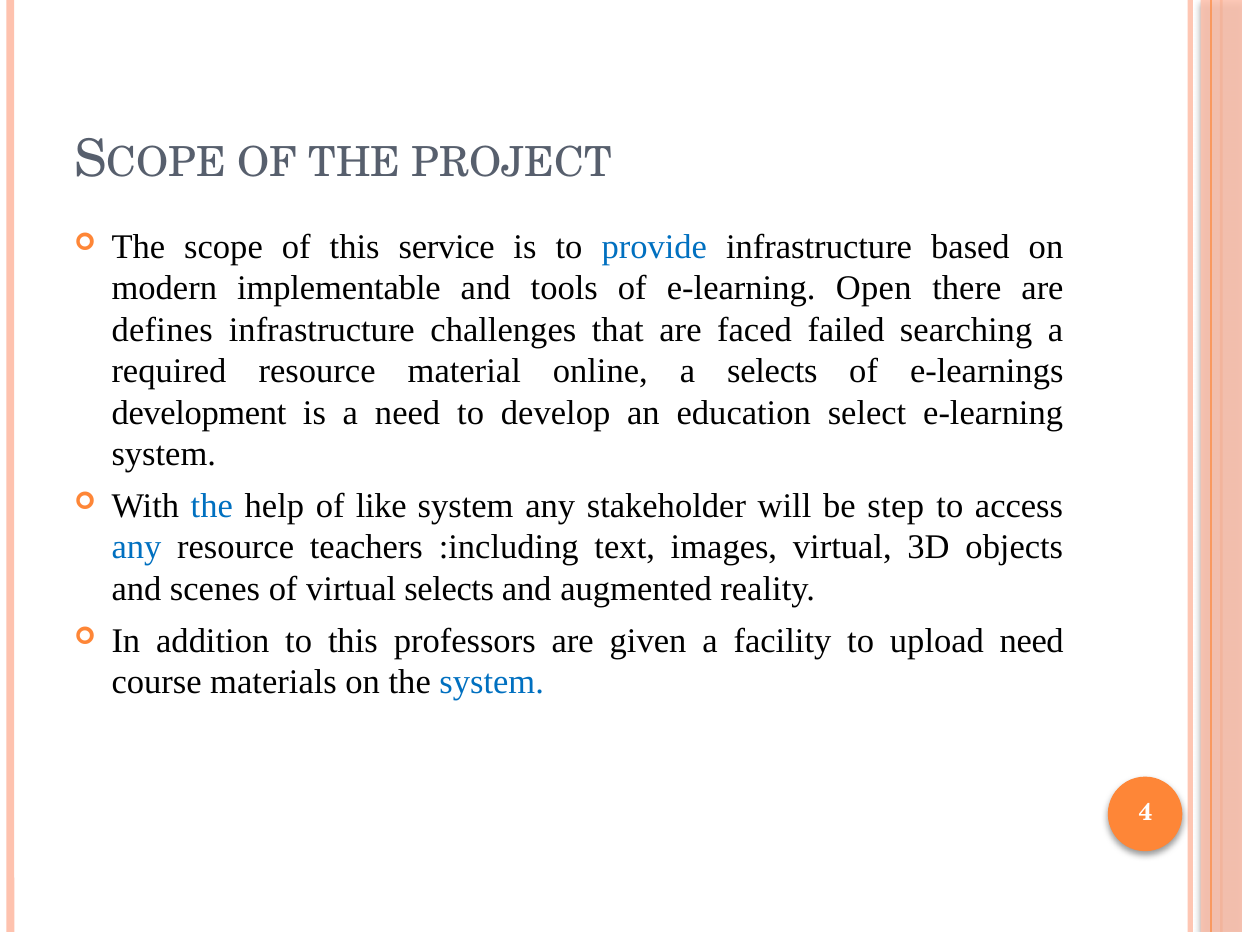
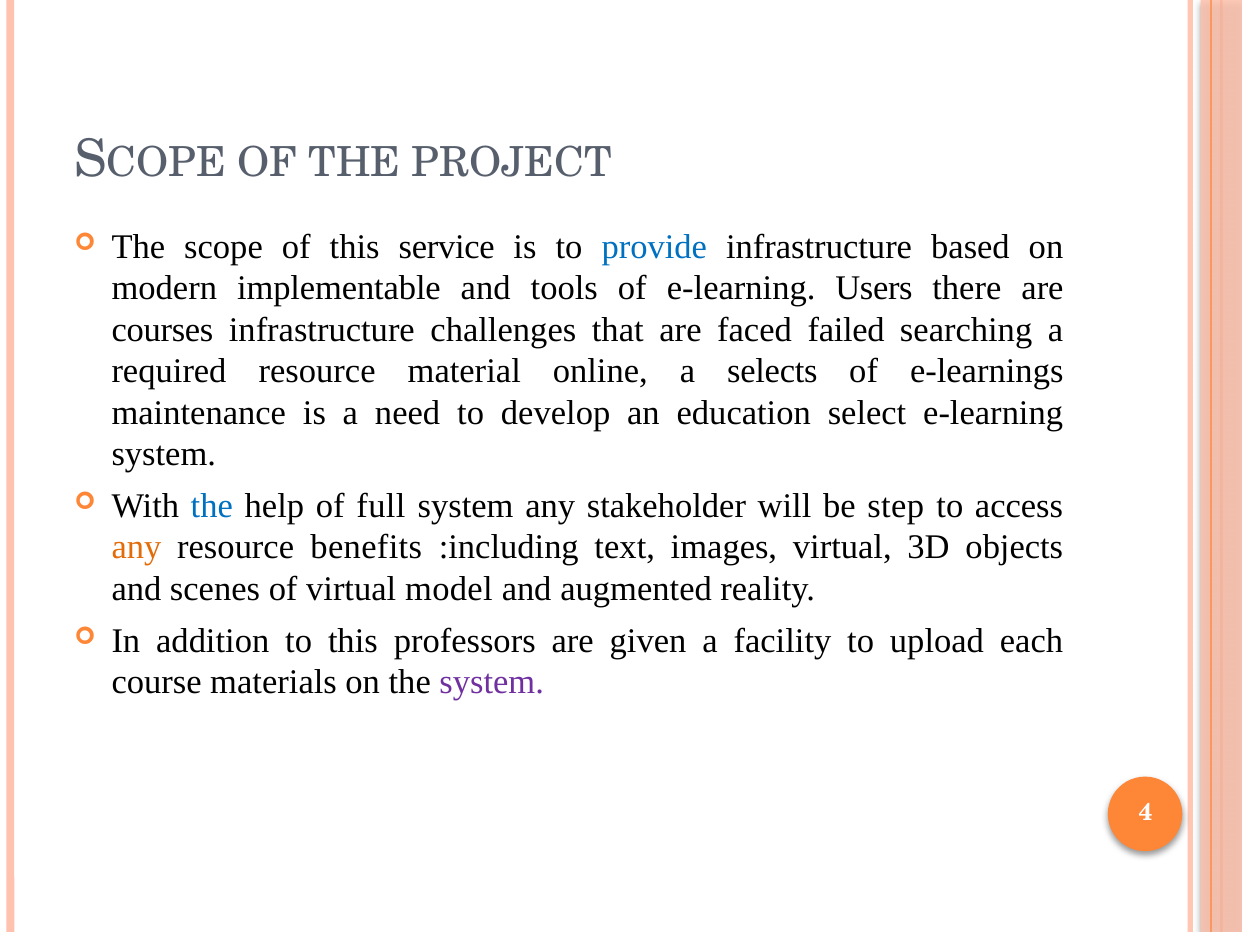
Open: Open -> Users
defines: defines -> courses
development: development -> maintenance
like: like -> full
any at (136, 547) colour: blue -> orange
teachers: teachers -> benefits
virtual selects: selects -> model
upload need: need -> each
system at (492, 682) colour: blue -> purple
